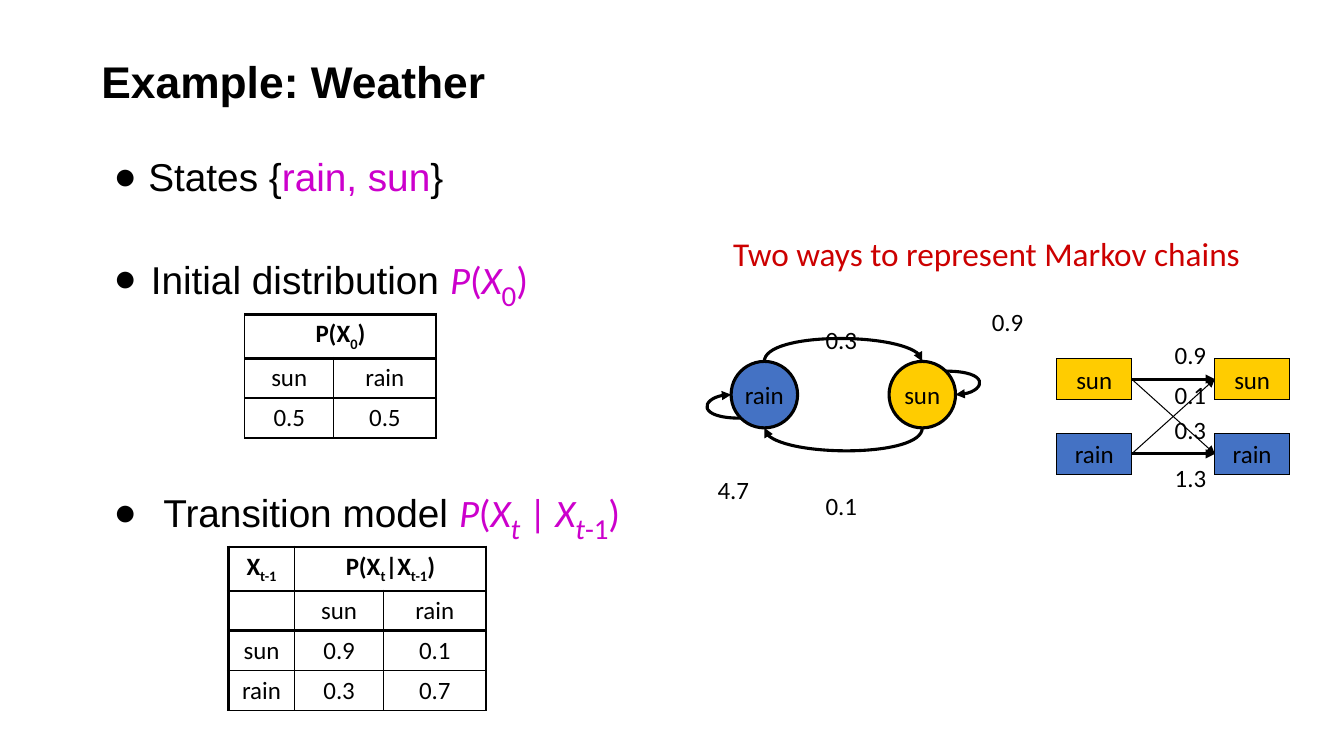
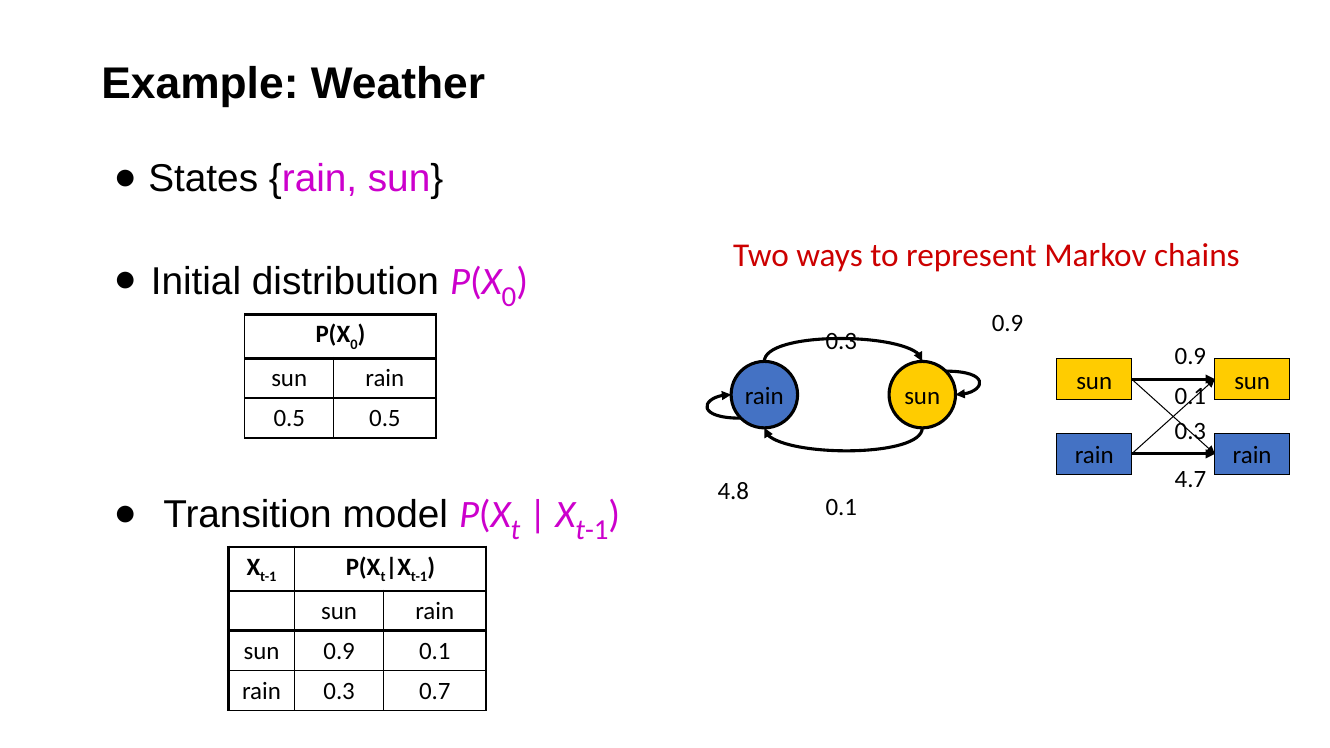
1.3: 1.3 -> 4.7
4.7: 4.7 -> 4.8
